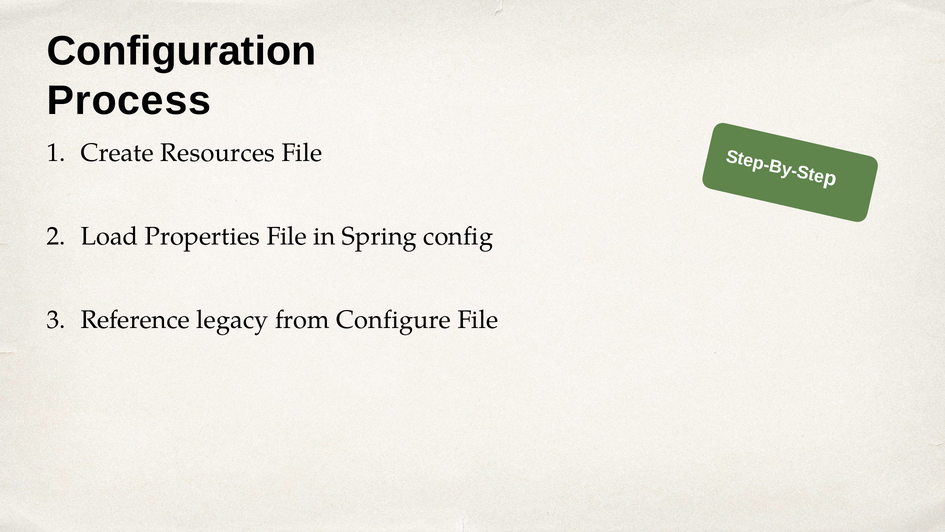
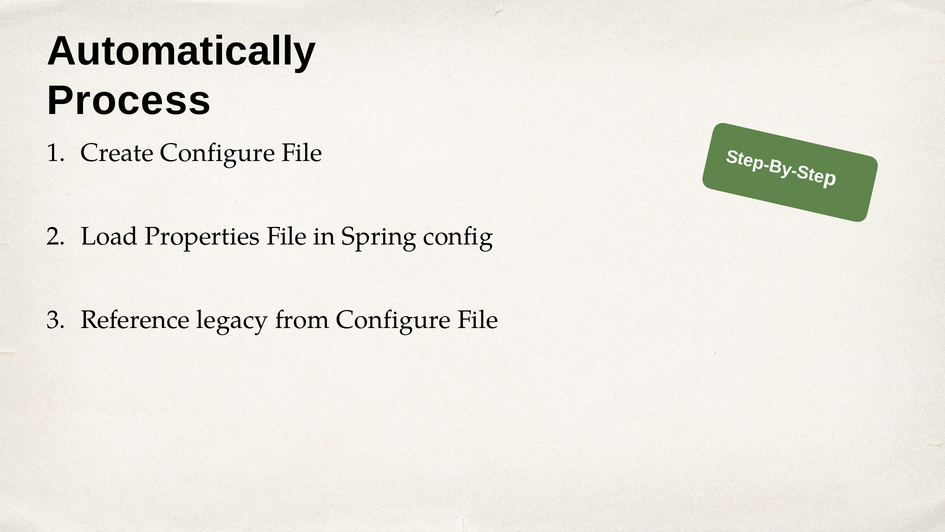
Configuration: Configuration -> Automatically
Create Resources: Resources -> Configure
